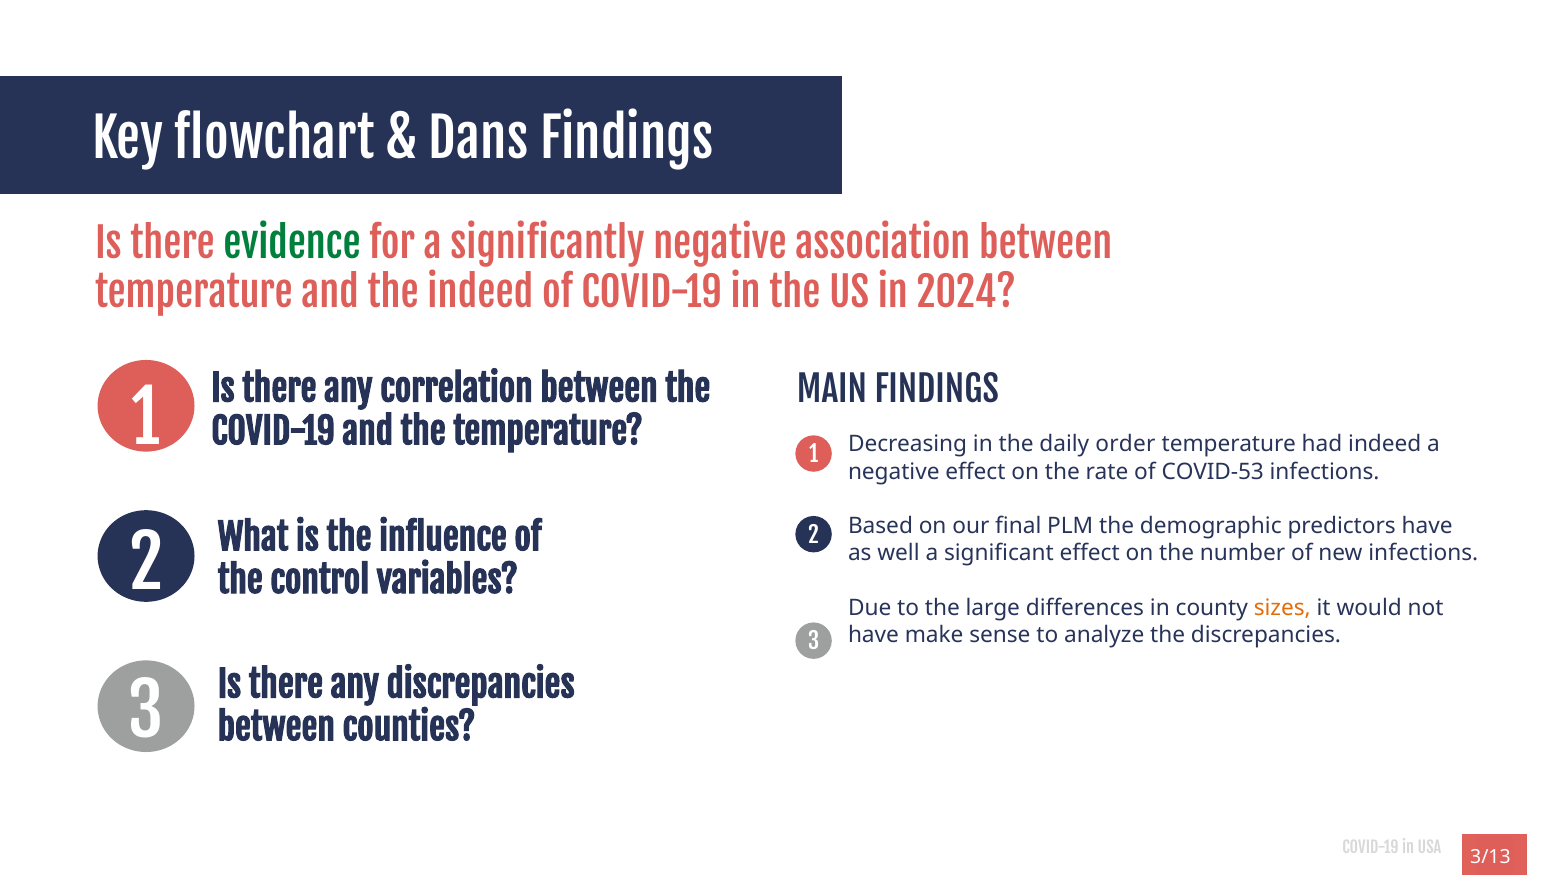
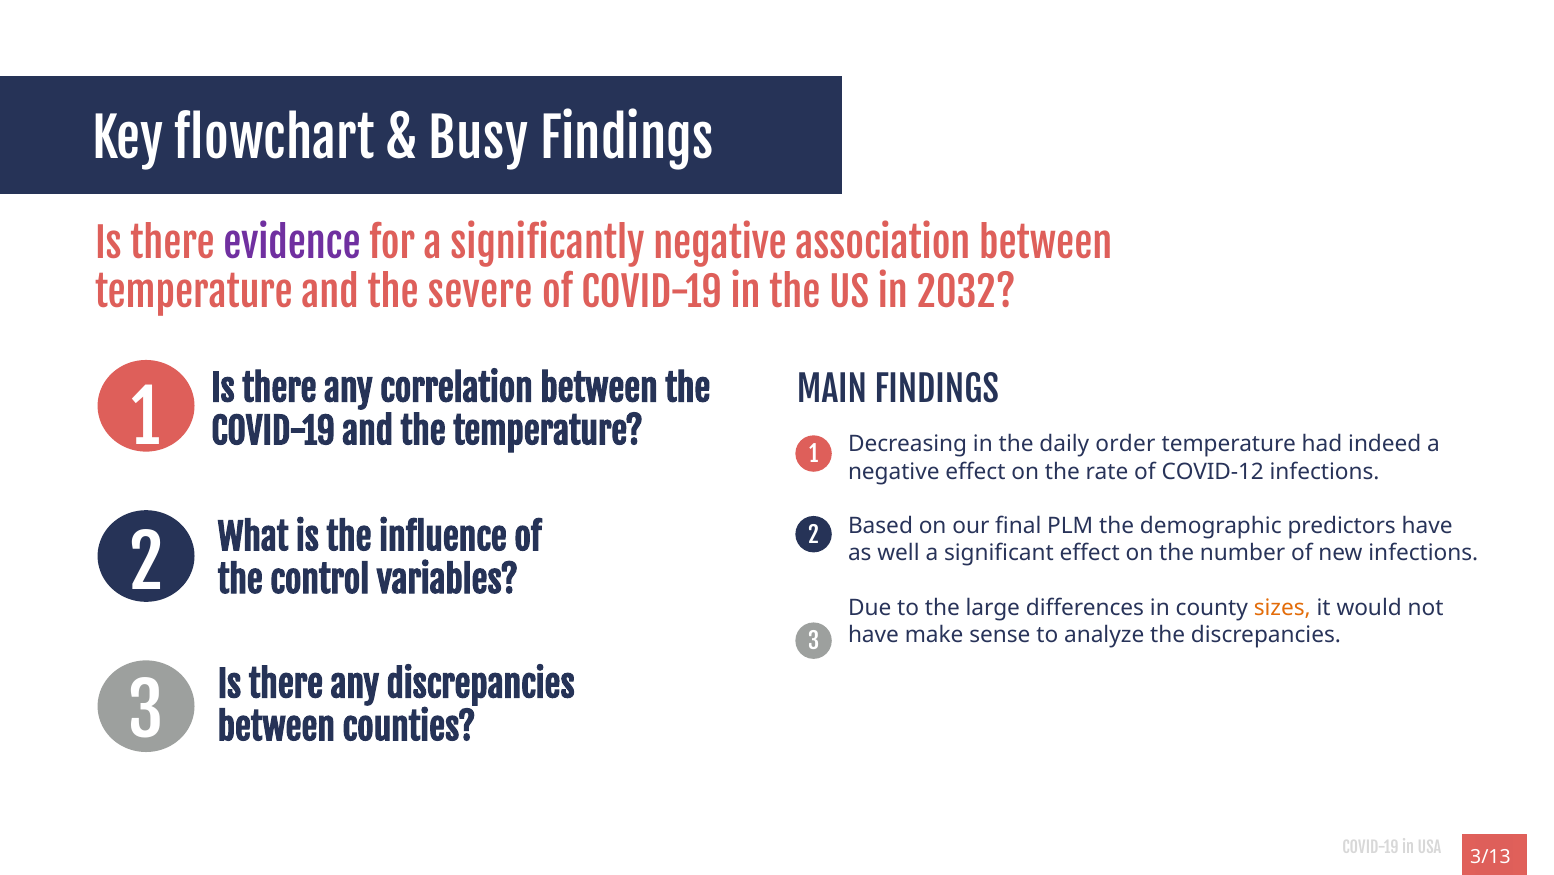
Dans: Dans -> Busy
evidence colour: green -> purple
the indeed: indeed -> severe
2024: 2024 -> 2032
COVID-53: COVID-53 -> COVID-12
